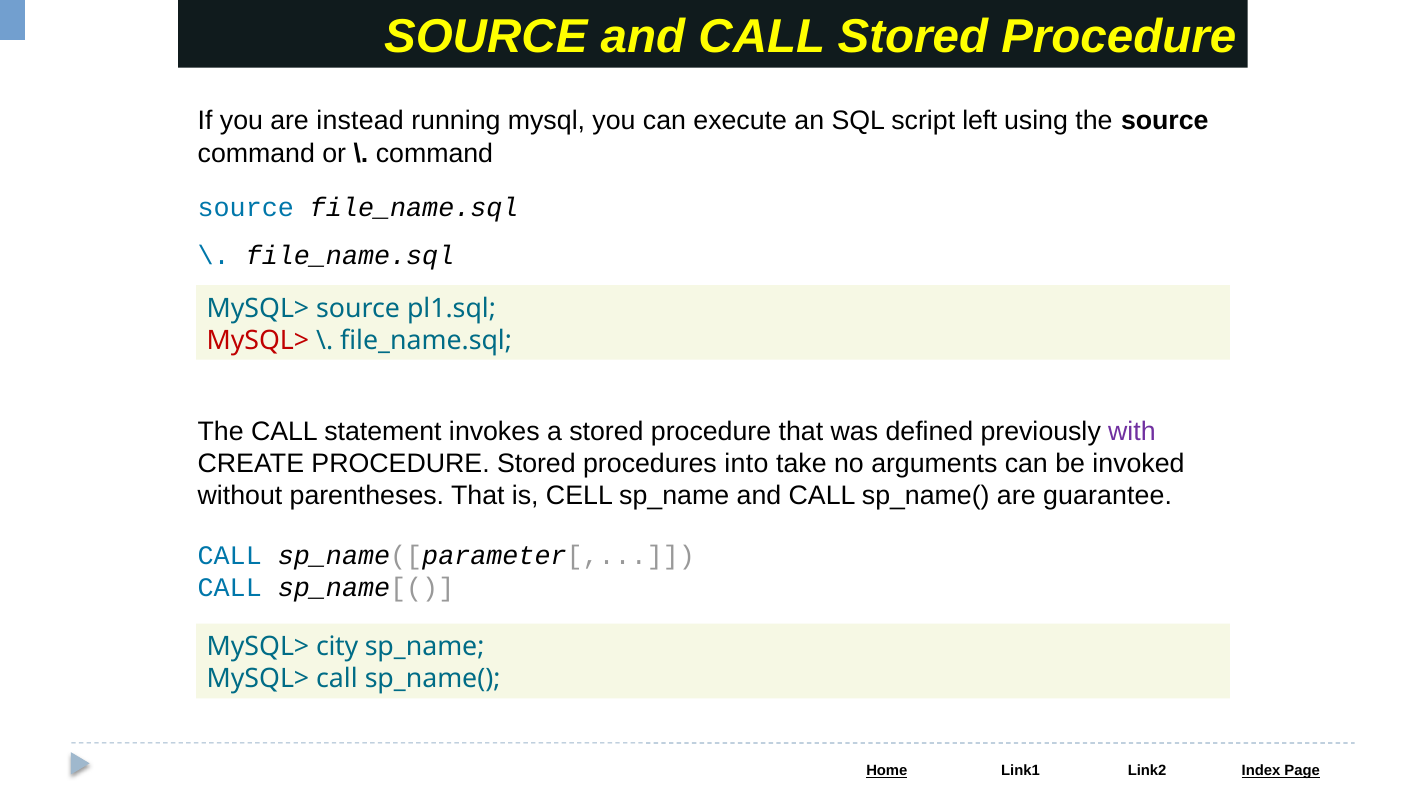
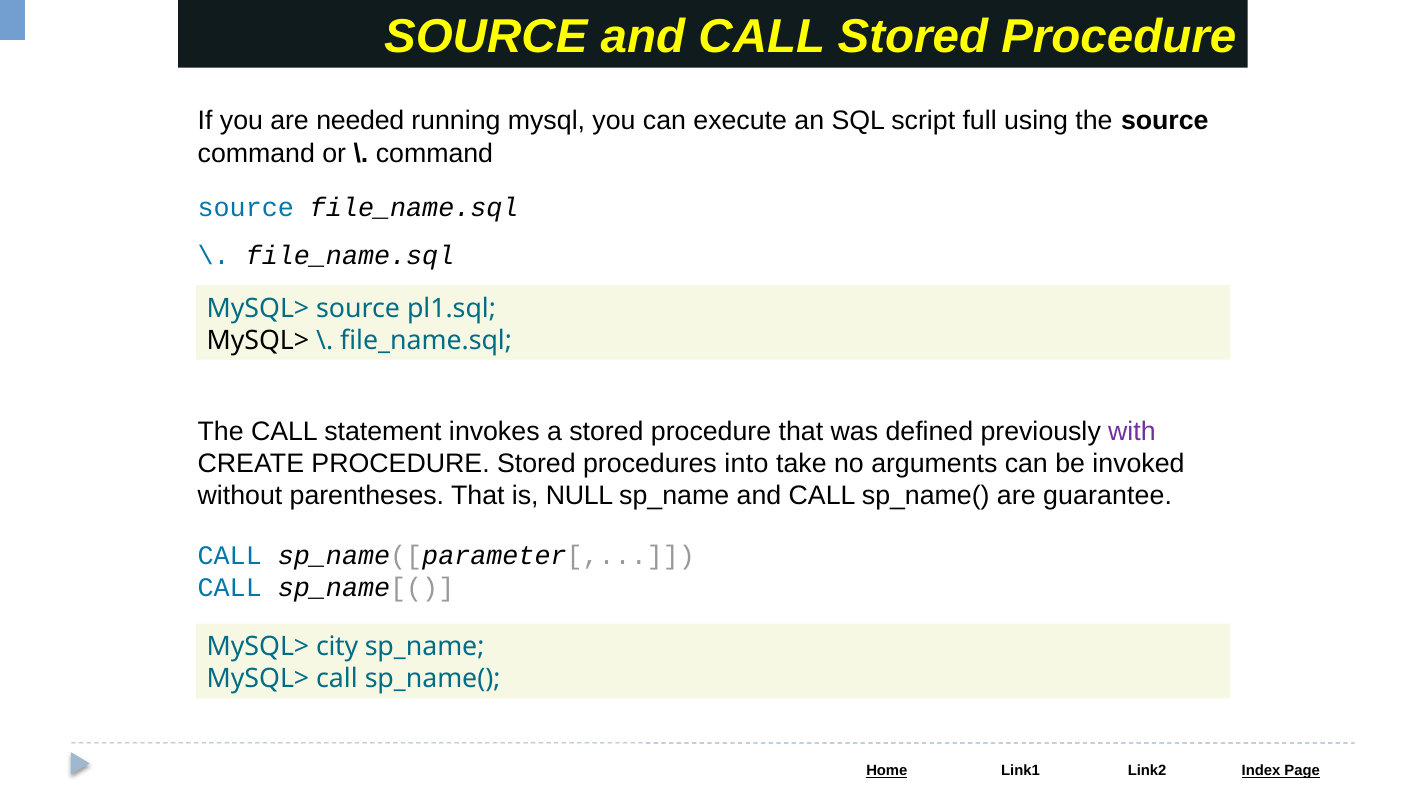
instead: instead -> needed
left: left -> full
MySQL> at (258, 340) colour: red -> black
CELL: CELL -> NULL
